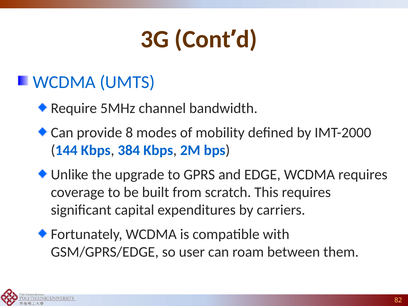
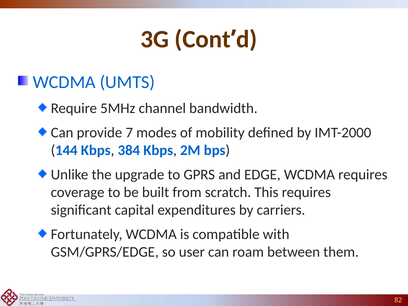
8: 8 -> 7
